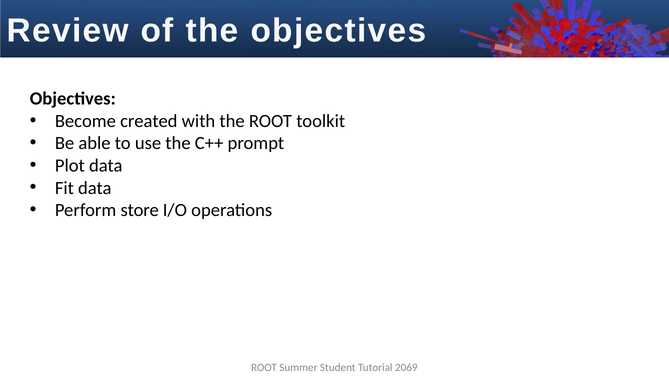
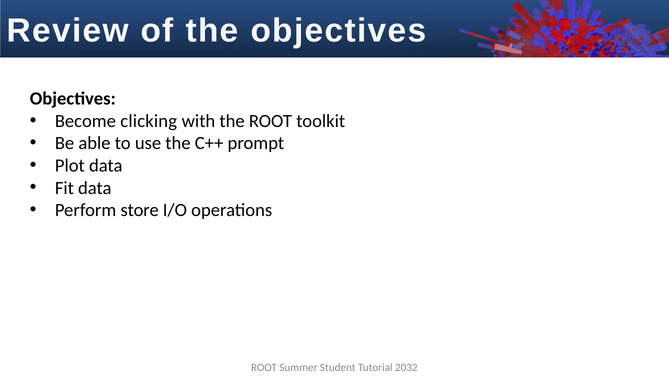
created: created -> clicking
2069: 2069 -> 2032
